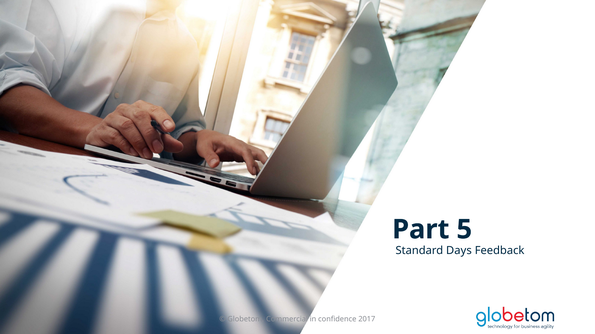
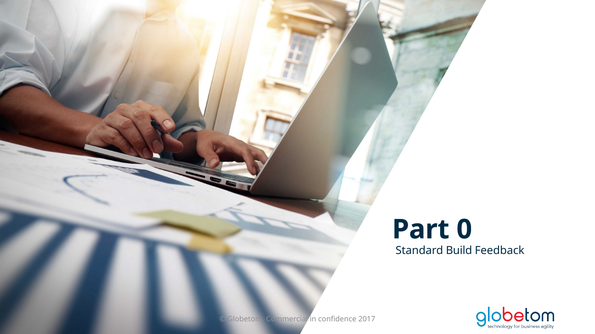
5: 5 -> 0
Days: Days -> Build
